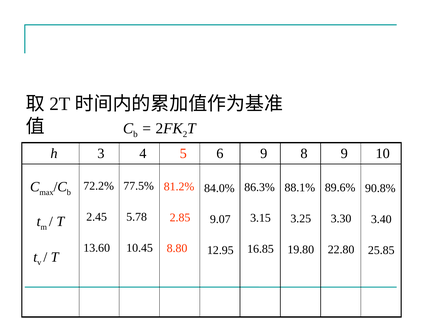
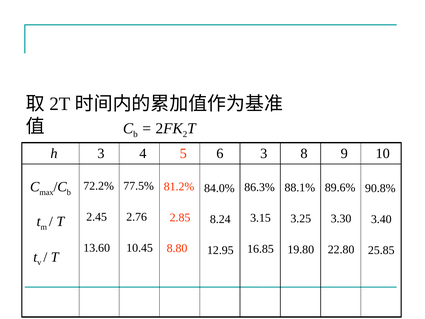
6 9: 9 -> 3
5.78: 5.78 -> 2.76
9.07: 9.07 -> 8.24
